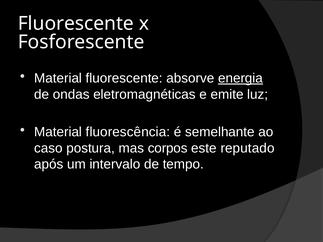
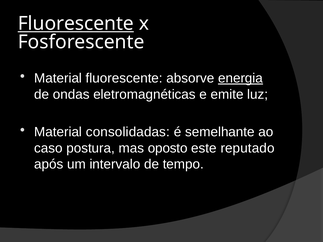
Fluorescente at (76, 24) underline: none -> present
fluorescência: fluorescência -> consolidadas
corpos: corpos -> oposto
